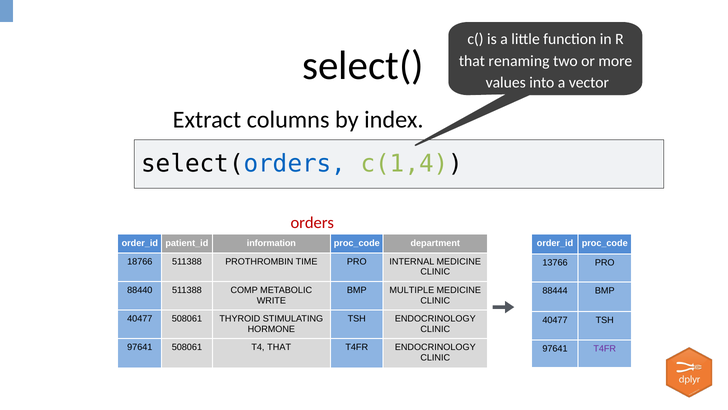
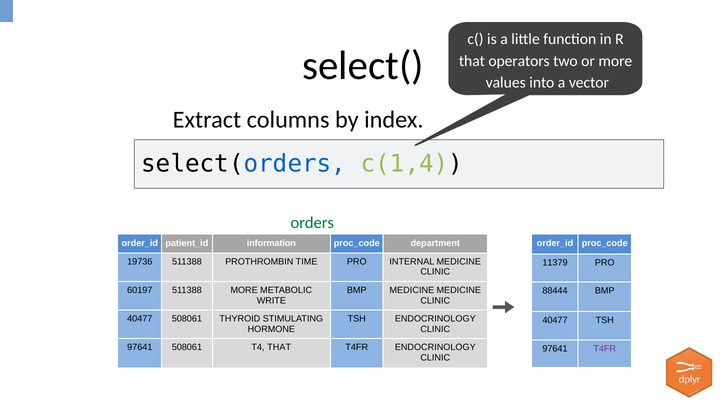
renaming: renaming -> operators
orders colour: red -> green
18766: 18766 -> 19736
13766: 13766 -> 11379
88440: 88440 -> 60197
511388 COMP: COMP -> MORE
BMP MULTIPLE: MULTIPLE -> MEDICINE
